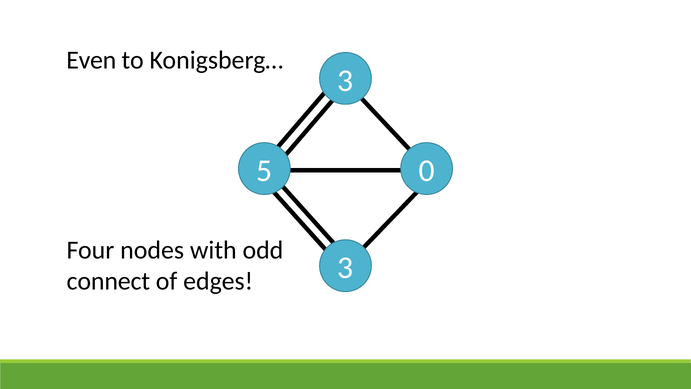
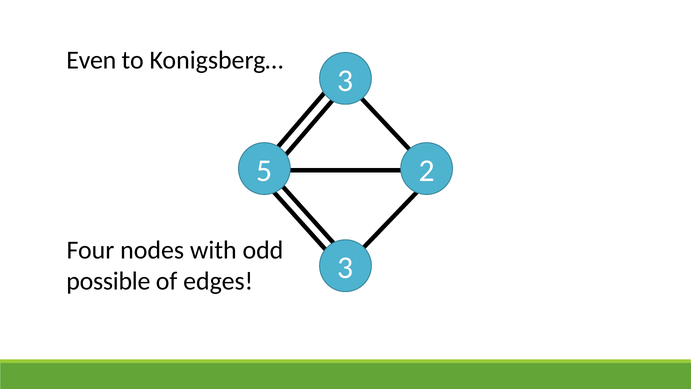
0: 0 -> 2
connect: connect -> possible
